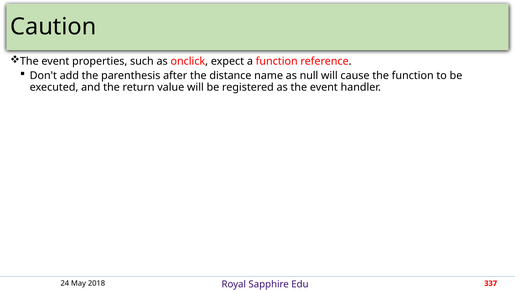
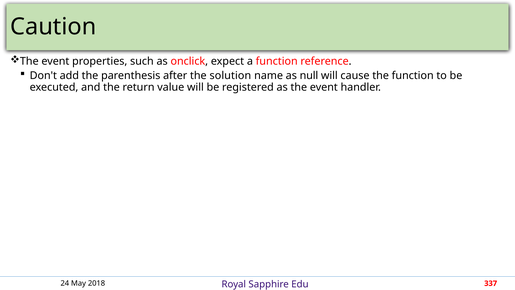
distance: distance -> solution
